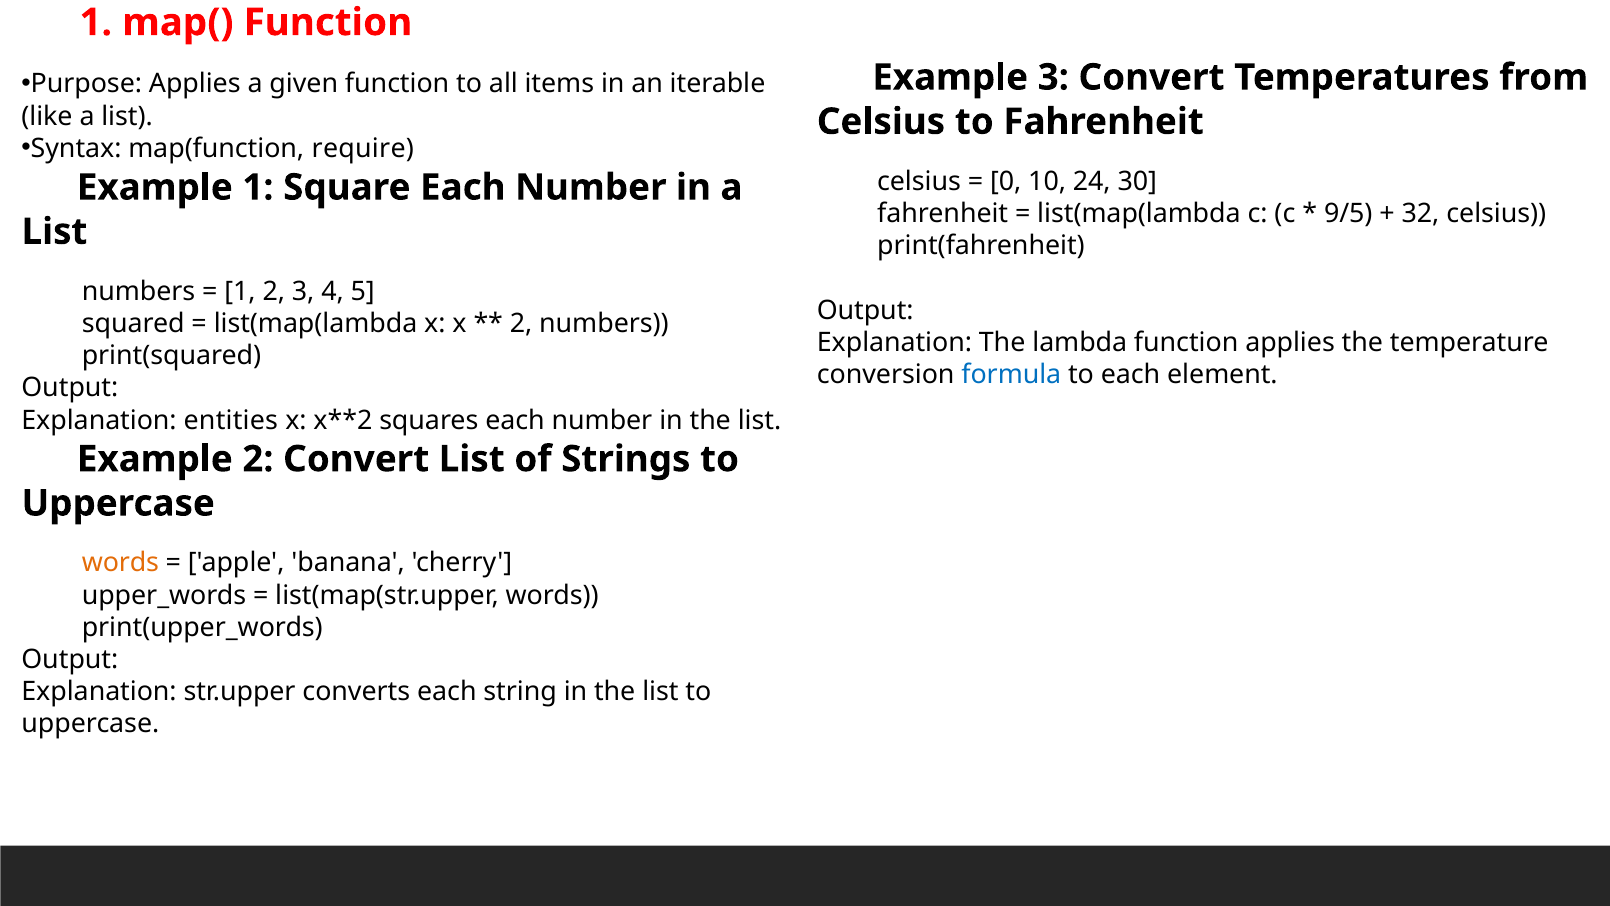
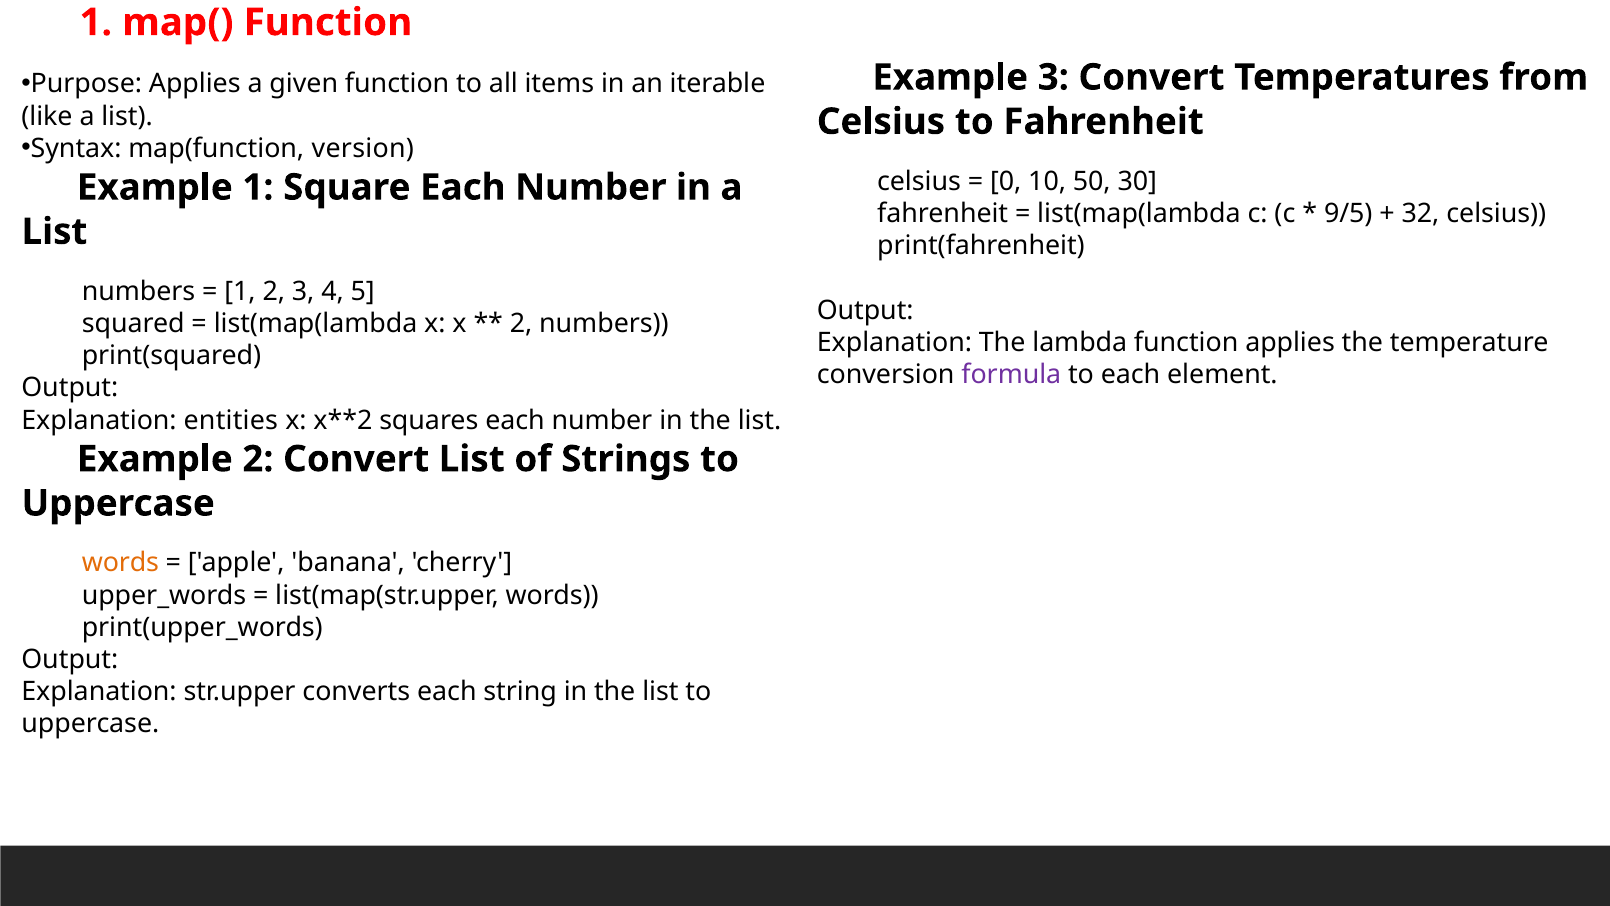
require: require -> version
24: 24 -> 50
formula colour: blue -> purple
